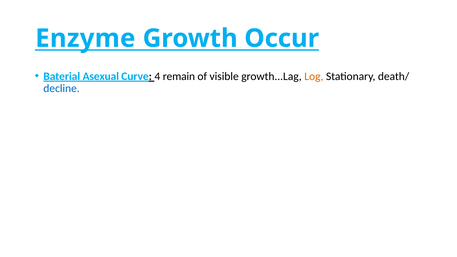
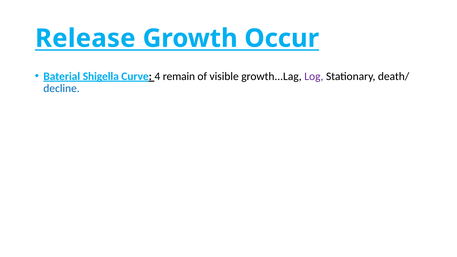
Enzyme: Enzyme -> Release
Asexual: Asexual -> Shigella
Log colour: orange -> purple
